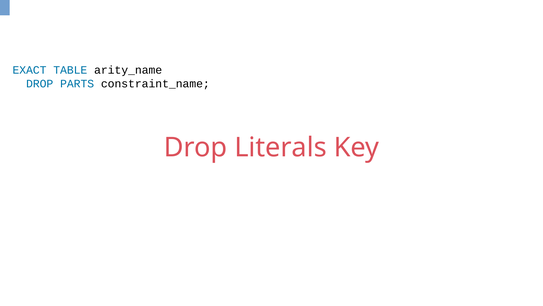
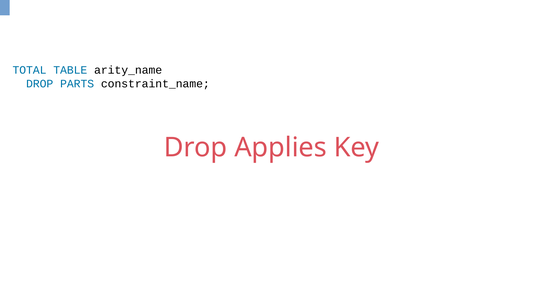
EXACT: EXACT -> TOTAL
Literals: Literals -> Applies
